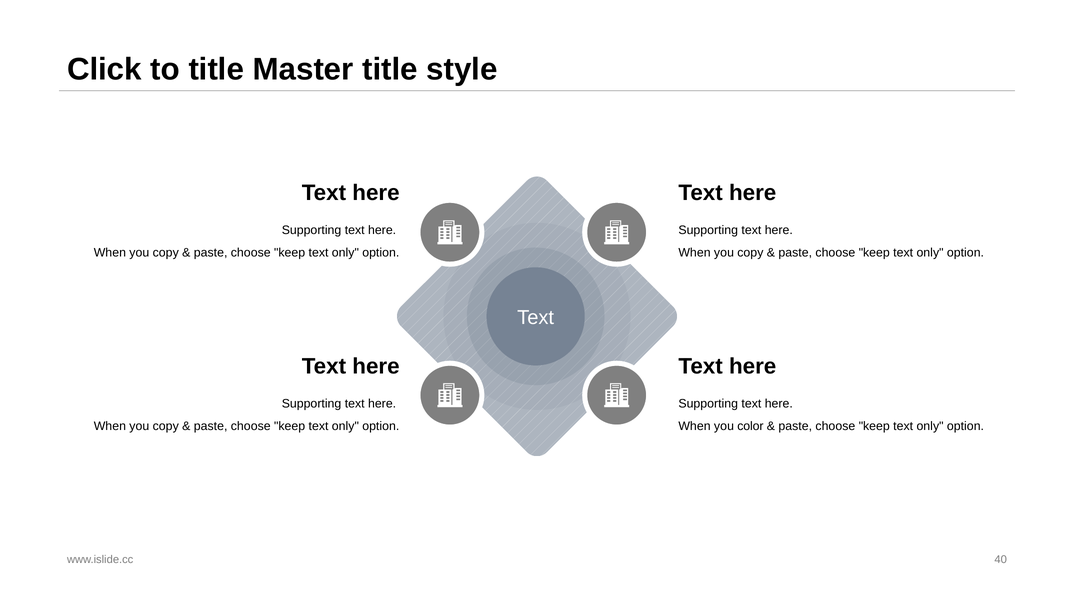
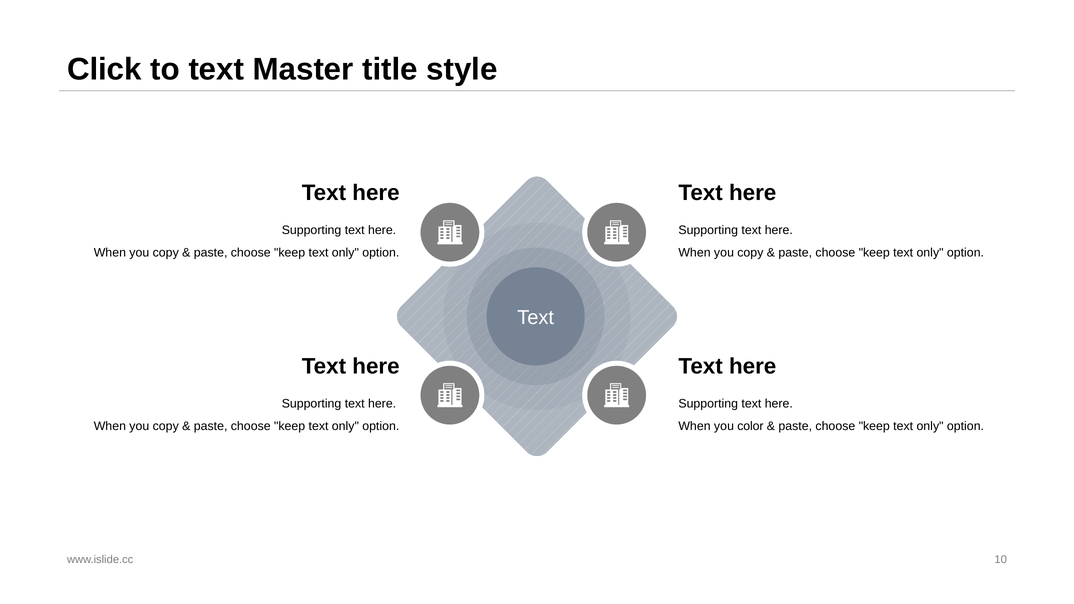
to title: title -> text
40: 40 -> 10
